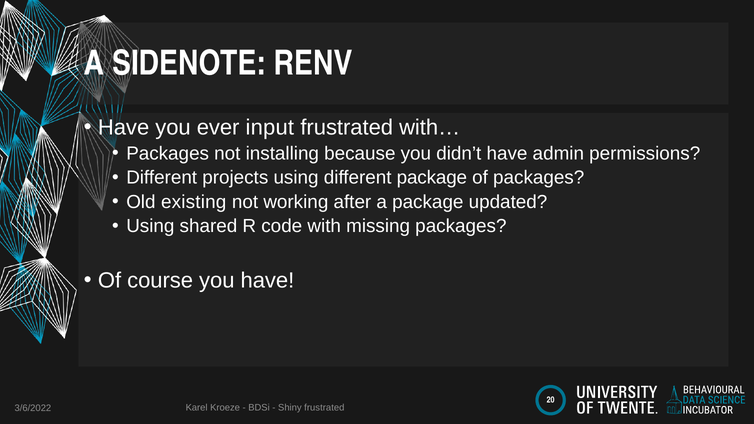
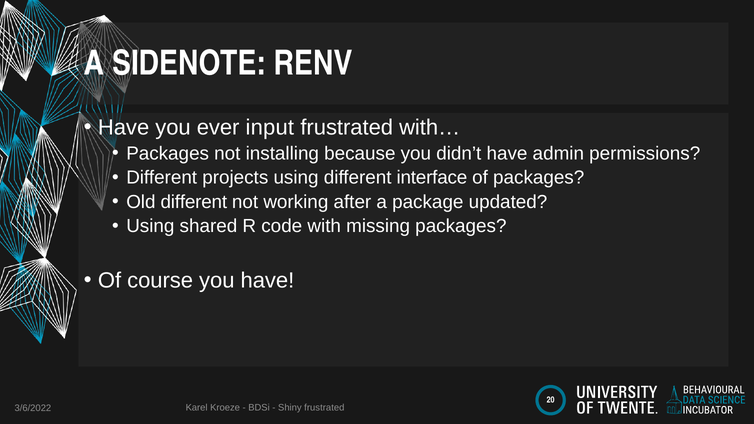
different package: package -> interface
Old existing: existing -> different
